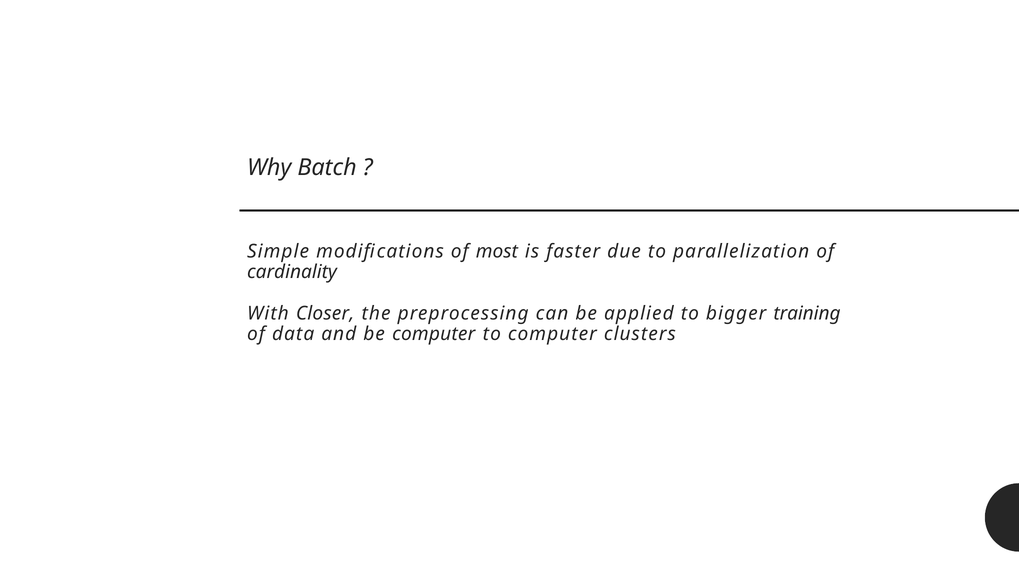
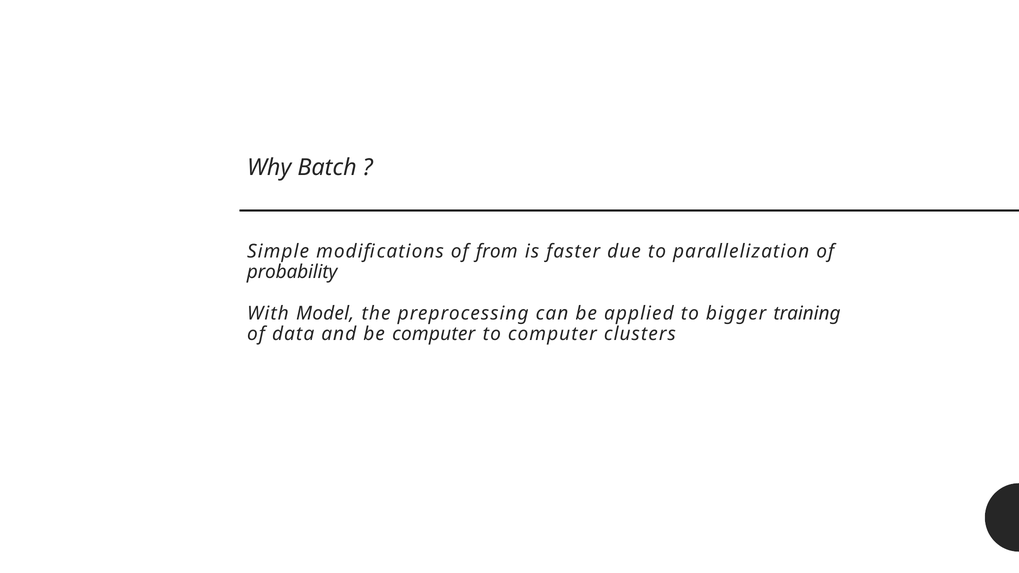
most: most -> from
cardinality: cardinality -> probability
Closer: Closer -> Model
